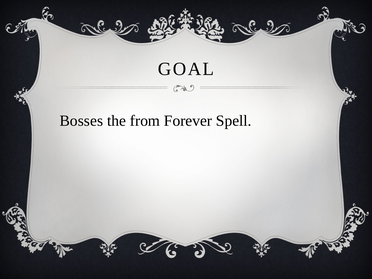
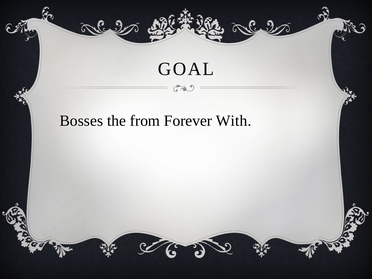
Spell: Spell -> With
